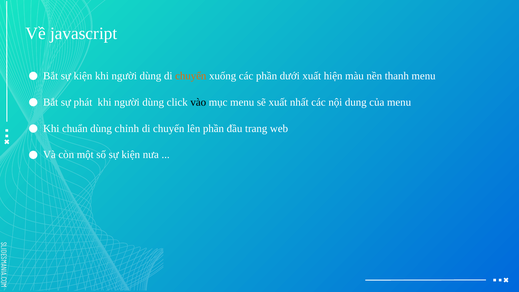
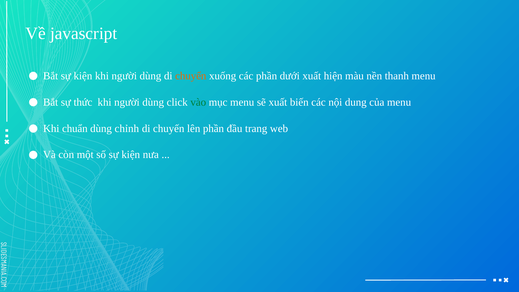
phát: phát -> thức
vào colour: black -> green
nhất: nhất -> biến
